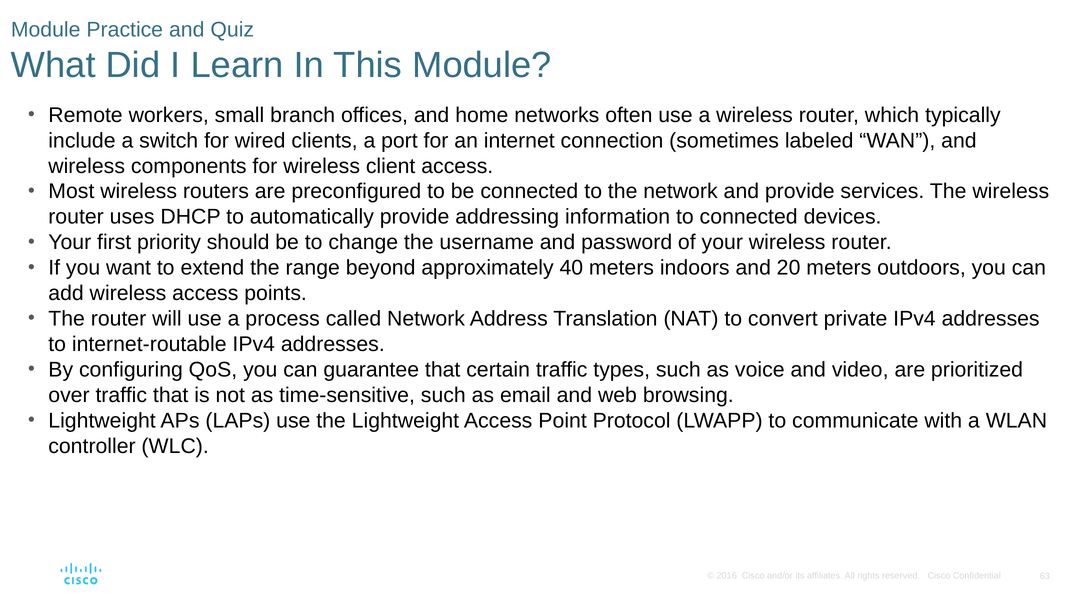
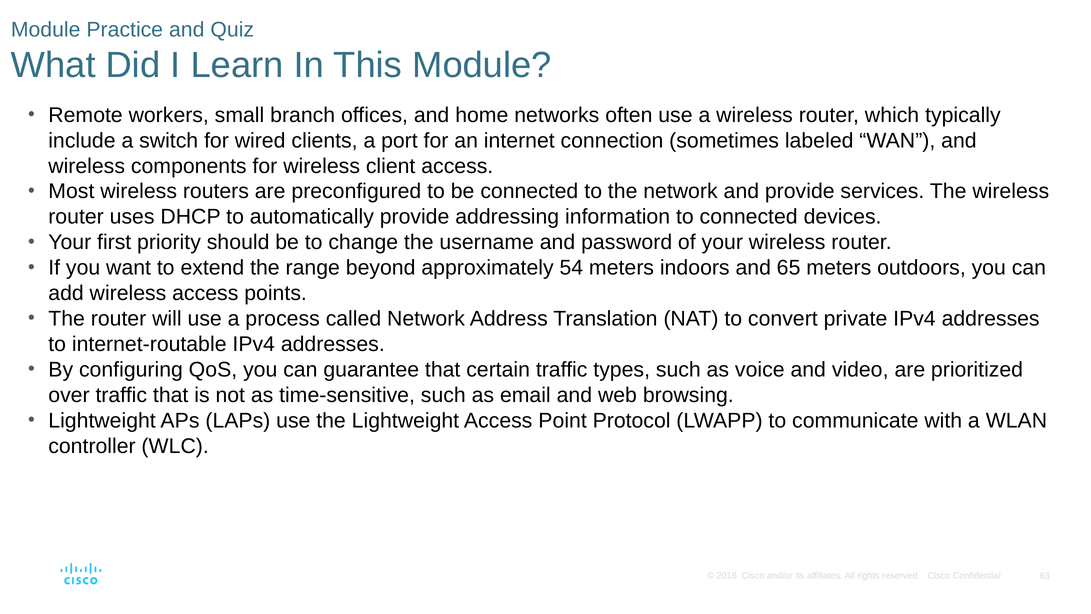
40: 40 -> 54
20: 20 -> 65
